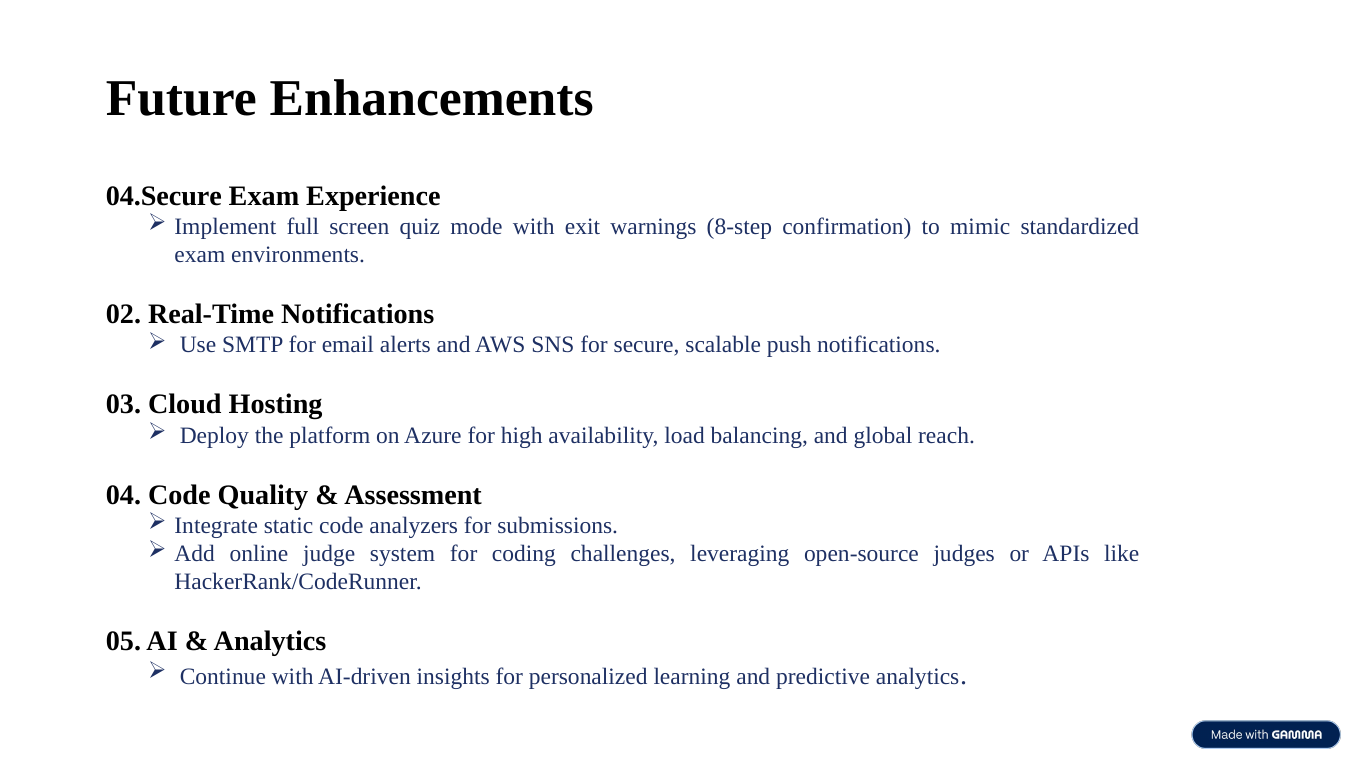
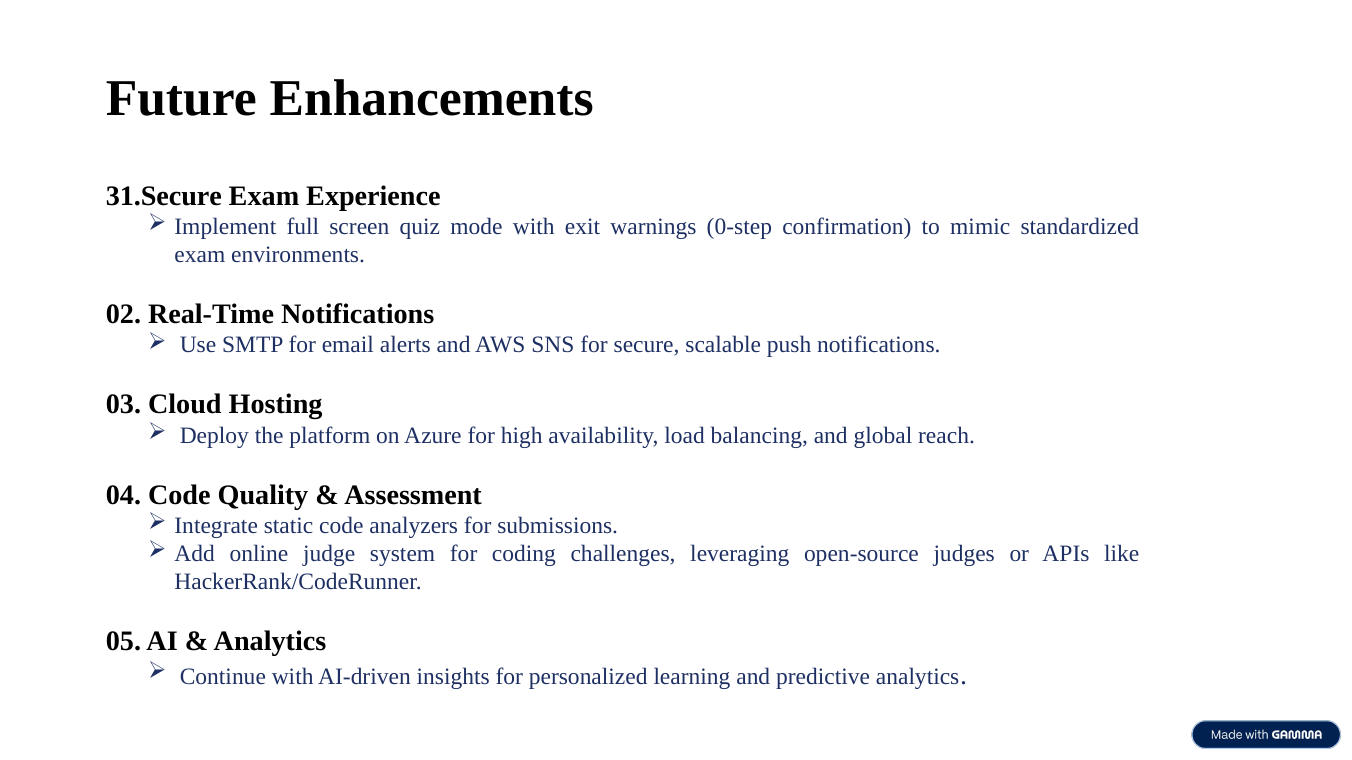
04.Secure: 04.Secure -> 31.Secure
8-step: 8-step -> 0-step
